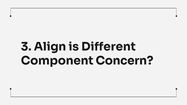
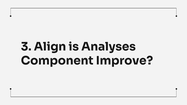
Different: Different -> Analyses
Concern: Concern -> Improve
